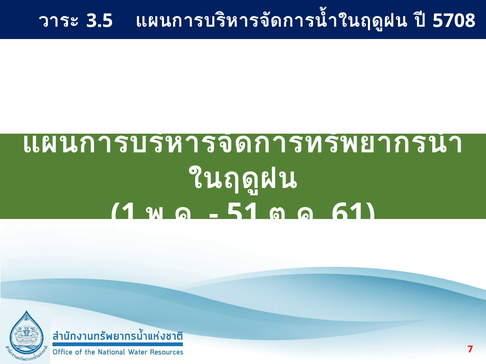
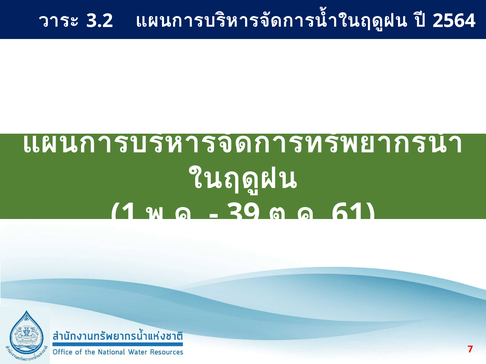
3.5: 3.5 -> 3.2
5708: 5708 -> 2564
51: 51 -> 39
